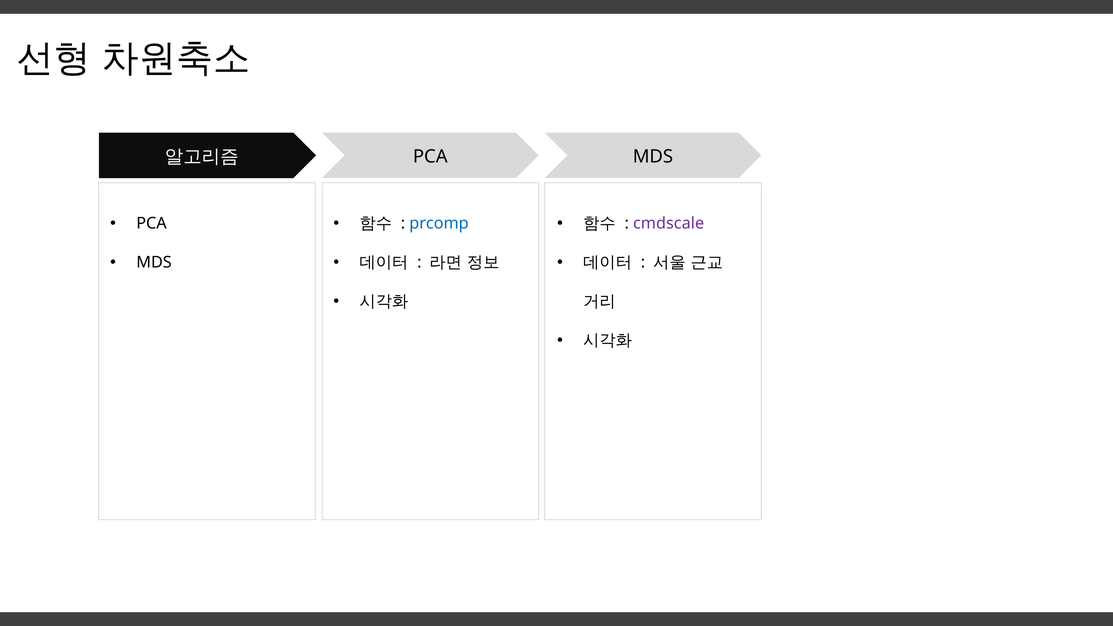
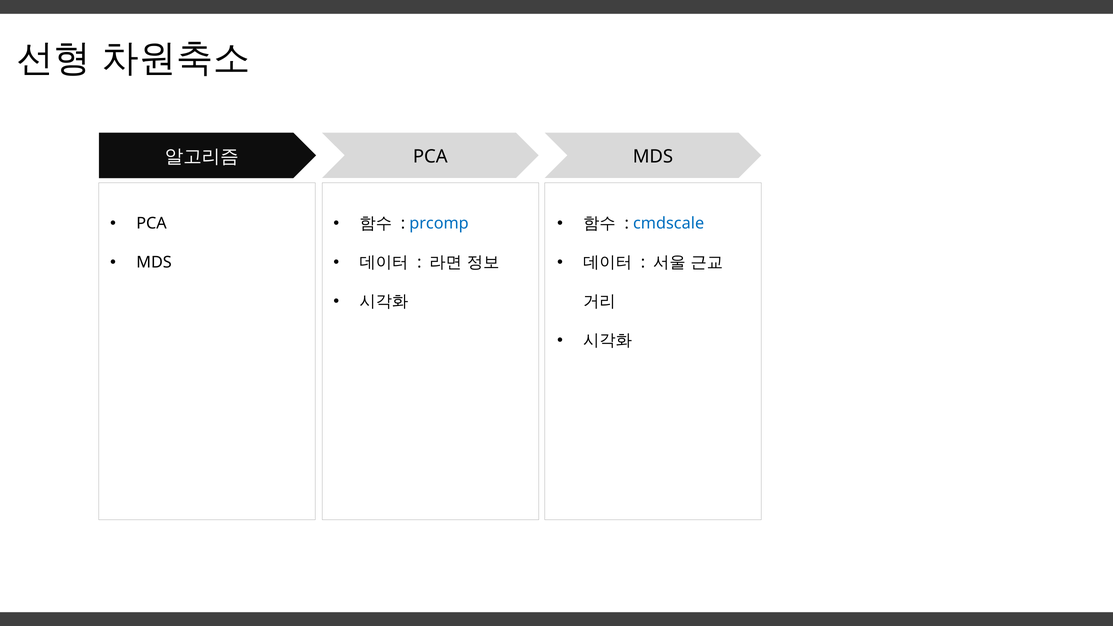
cmdscale colour: purple -> blue
